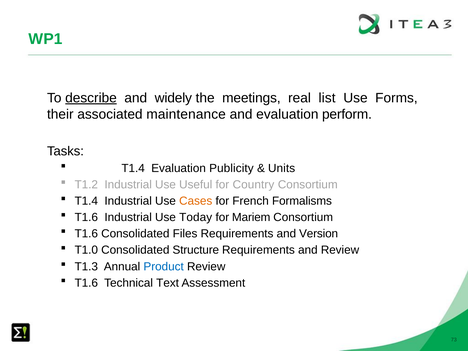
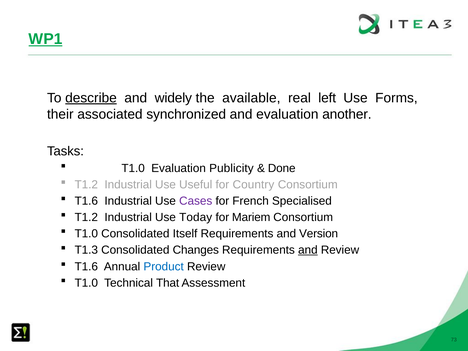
WP1 underline: none -> present
meetings: meetings -> available
list: list -> left
maintenance: maintenance -> synchronized
perform: perform -> another
T1.4 at (133, 168): T1.4 -> T1.0
Units: Units -> Done
T1.4 at (86, 201): T1.4 -> T1.6
Cases colour: orange -> purple
Formalisms: Formalisms -> Specialised
T1.6 at (86, 217): T1.6 -> T1.2
T1.6 at (86, 234): T1.6 -> T1.0
Files: Files -> Itself
T1.0: T1.0 -> T1.3
Structure: Structure -> Changes
and at (308, 250) underline: none -> present
T1.3 at (86, 266): T1.3 -> T1.6
T1.6 at (86, 283): T1.6 -> T1.0
Text: Text -> That
